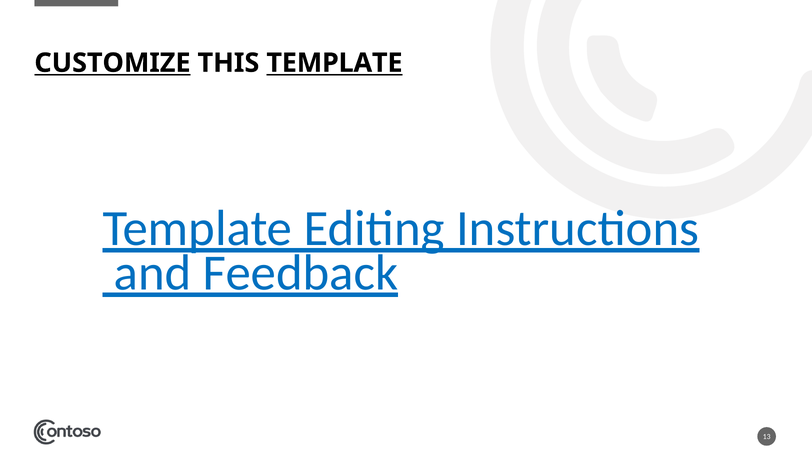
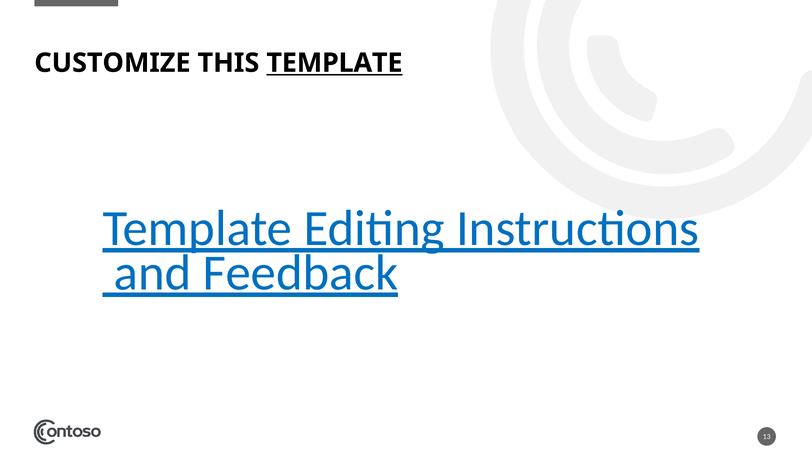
CUSTOMIZE underline: present -> none
